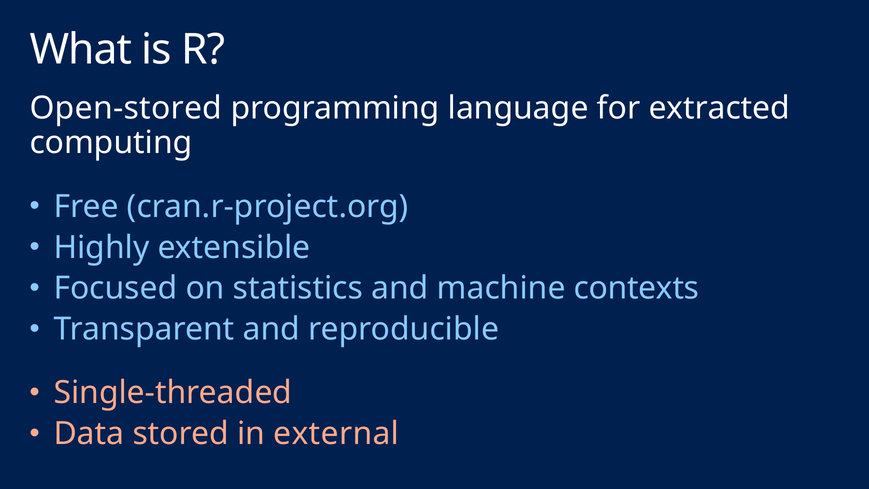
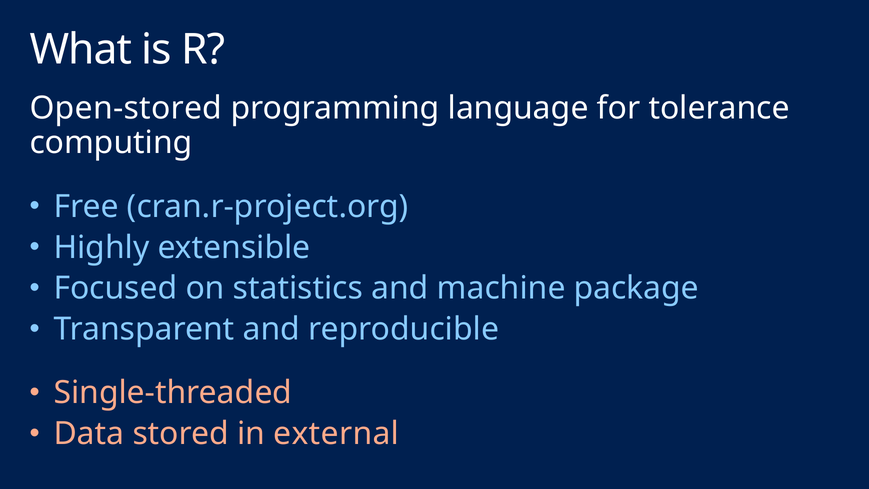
extracted: extracted -> tolerance
contexts: contexts -> package
